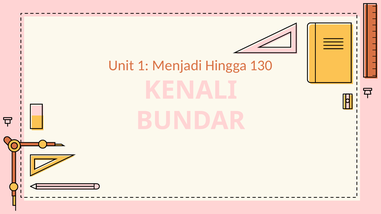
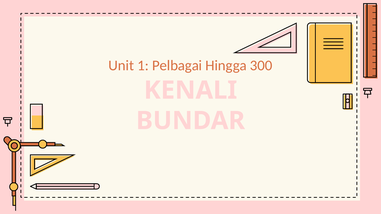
Menjadi: Menjadi -> Pelbagai
130: 130 -> 300
